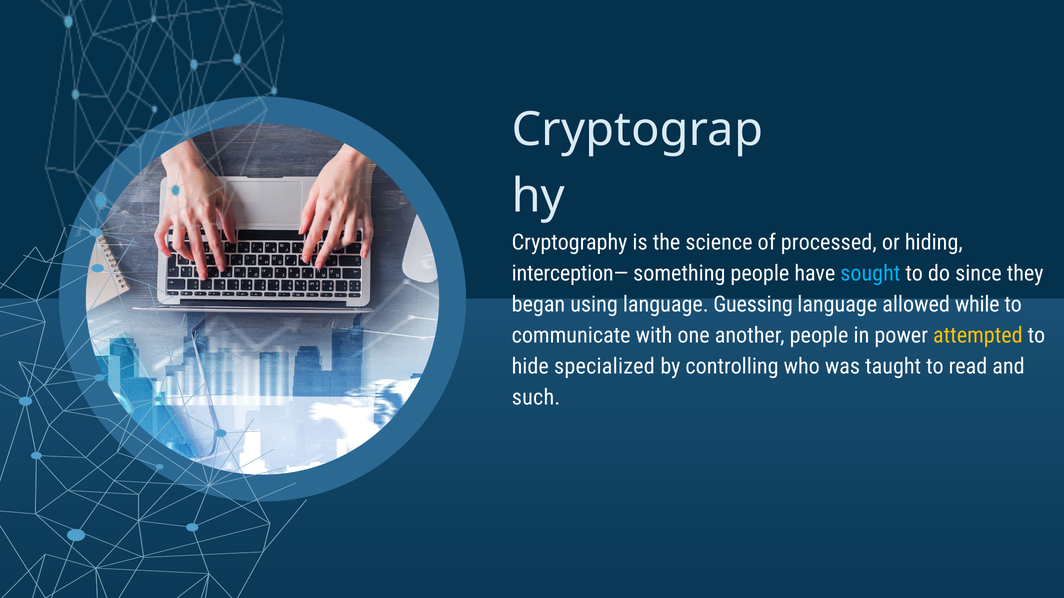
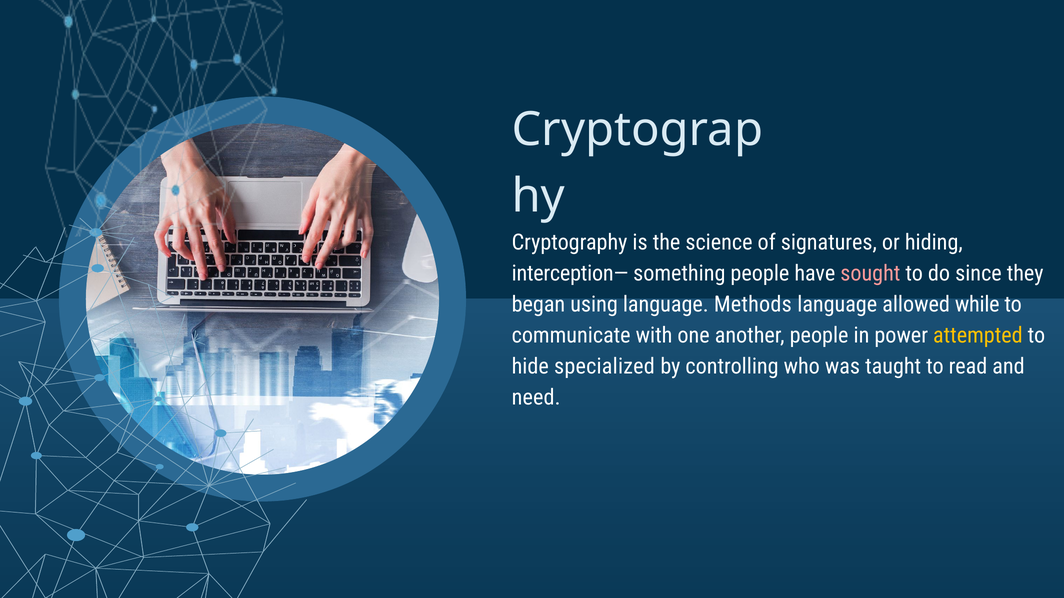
processed: processed -> signatures
sought colour: light blue -> pink
Guessing: Guessing -> Methods
such: such -> need
